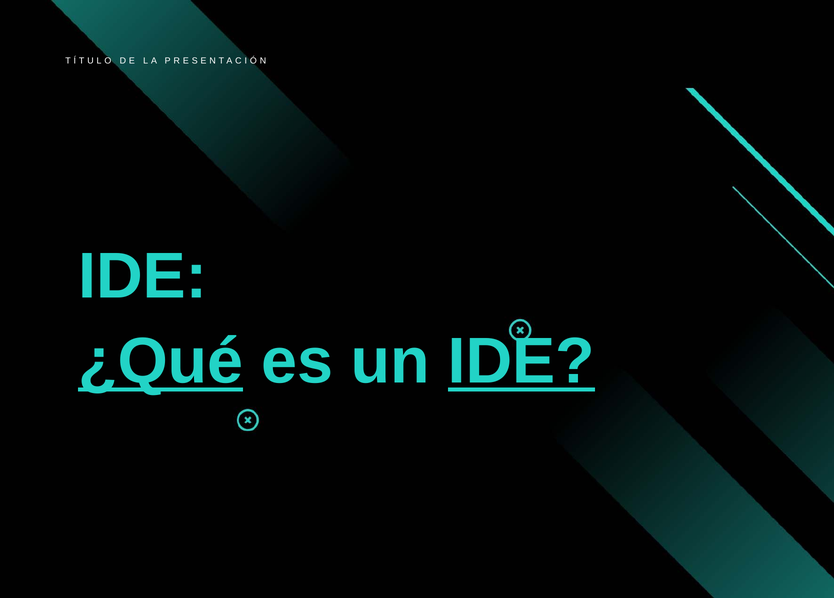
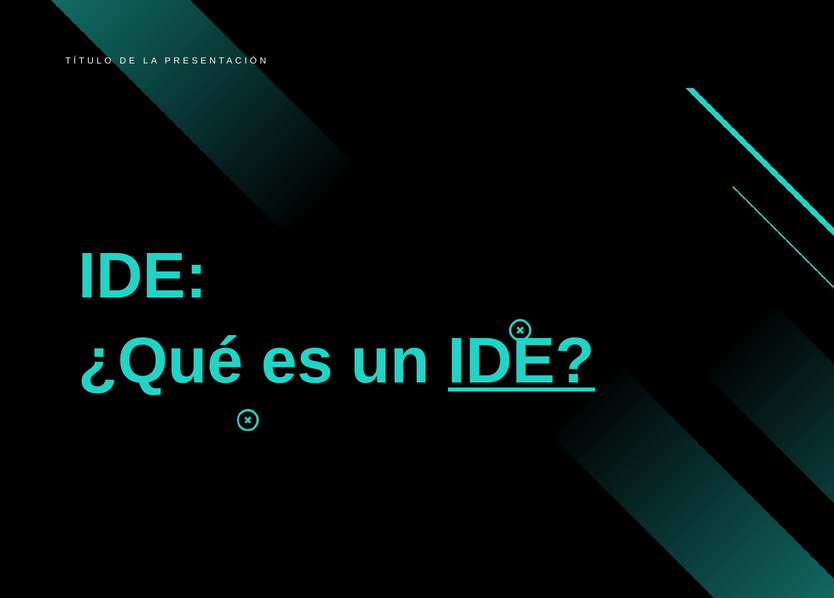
¿Qué underline: present -> none
